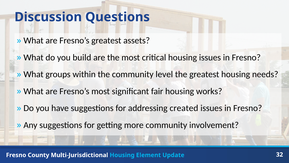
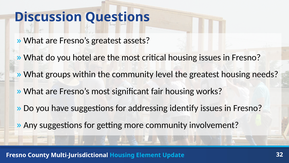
build: build -> hotel
created: created -> identify
